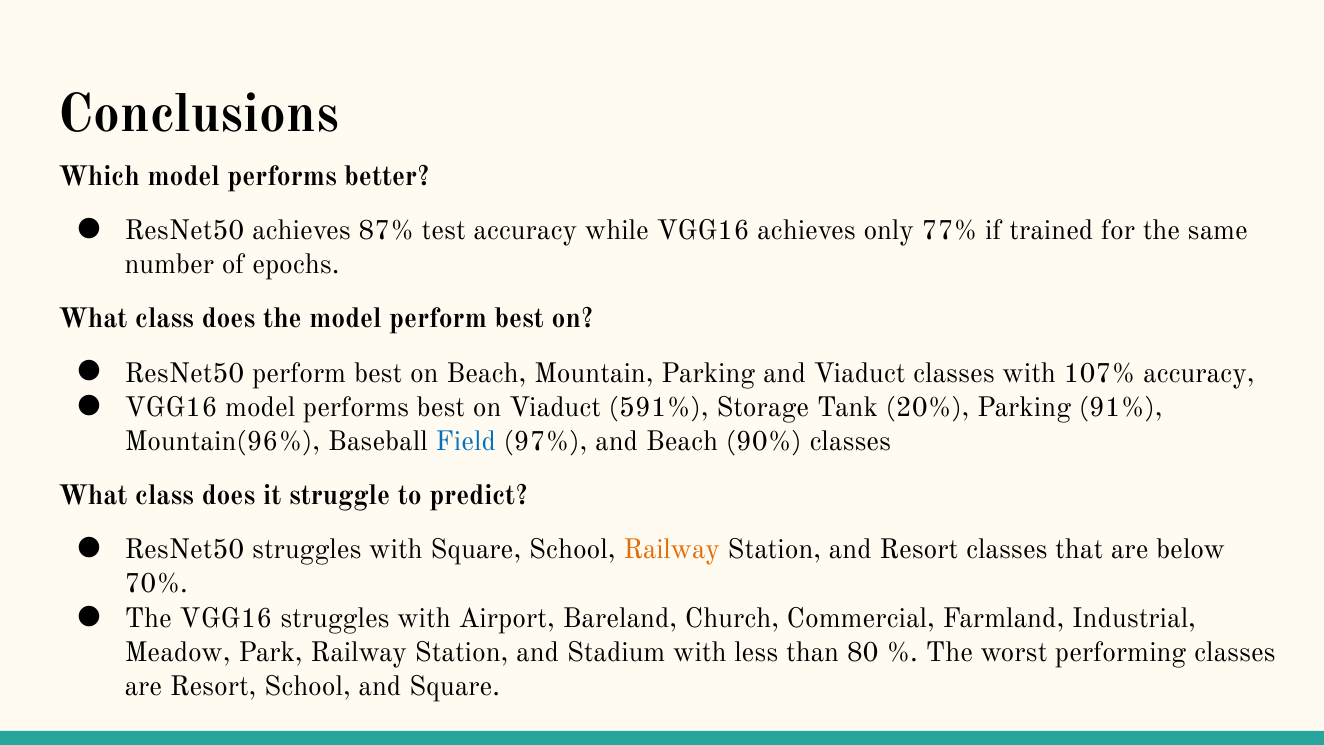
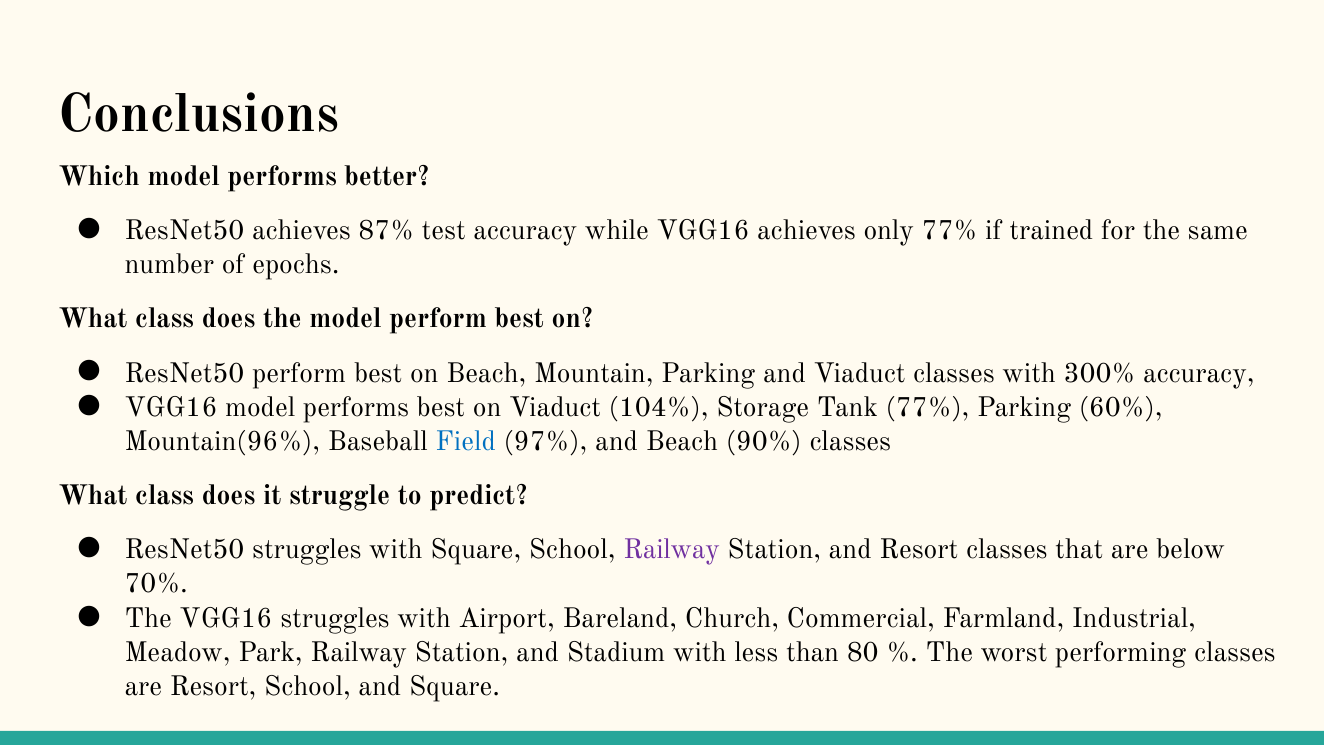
107%: 107% -> 300%
591%: 591% -> 104%
Tank 20%: 20% -> 77%
91%: 91% -> 60%
Railway at (672, 549) colour: orange -> purple
